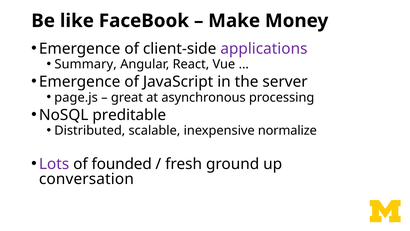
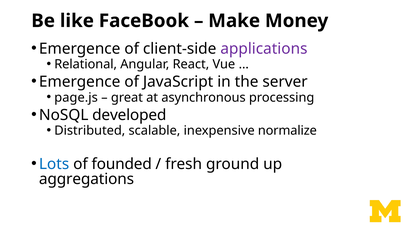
Summary: Summary -> Relational
preditable: preditable -> developed
Lots colour: purple -> blue
conversation: conversation -> aggregations
